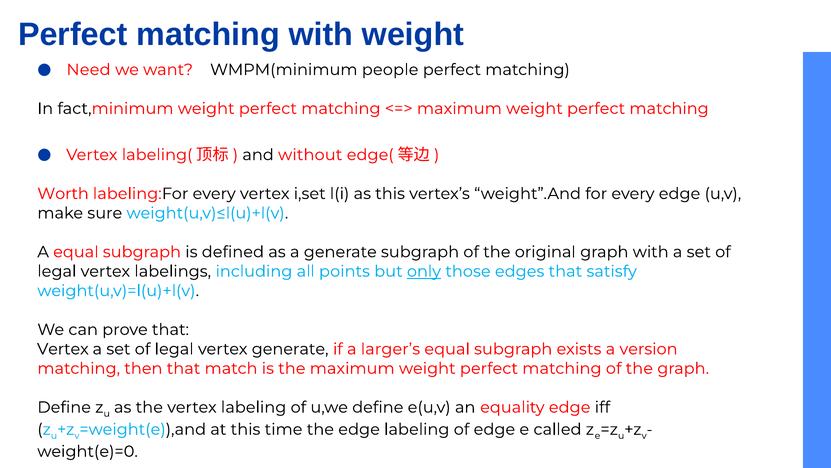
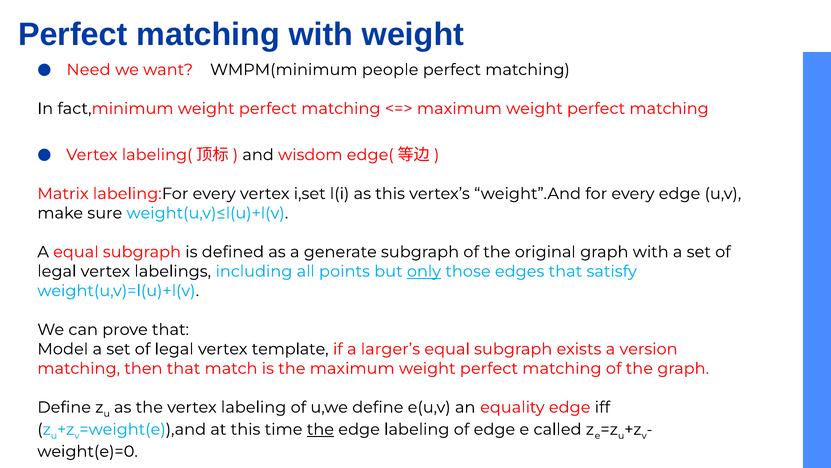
without: without -> wisdom
Worth: Worth -> Matrix
Vertex at (63, 349): Vertex -> Model
vertex generate: generate -> template
the at (320, 429) underline: none -> present
